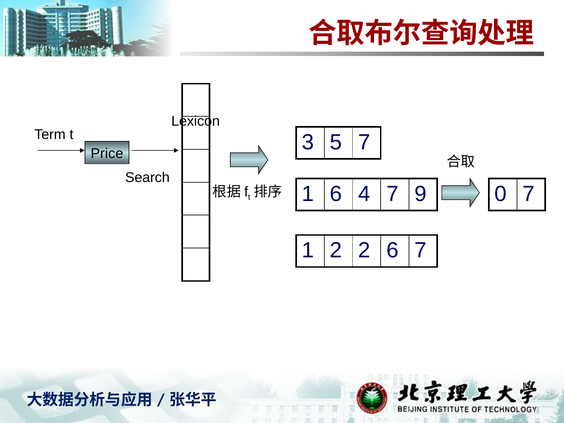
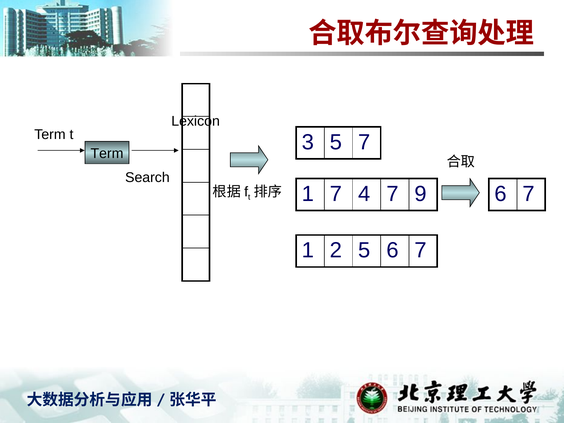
Price at (107, 154): Price -> Term
1 6: 6 -> 7
0 at (501, 194): 0 -> 6
2 2: 2 -> 5
